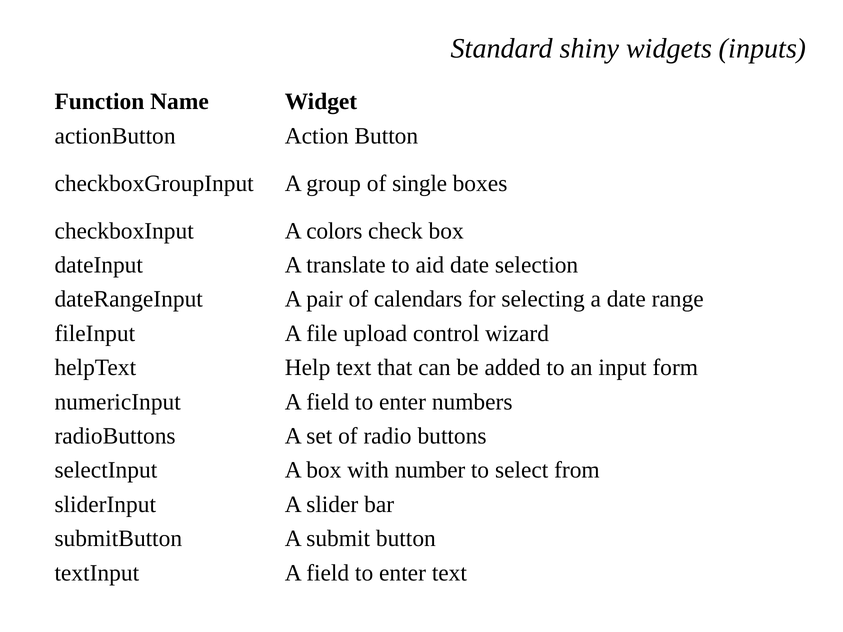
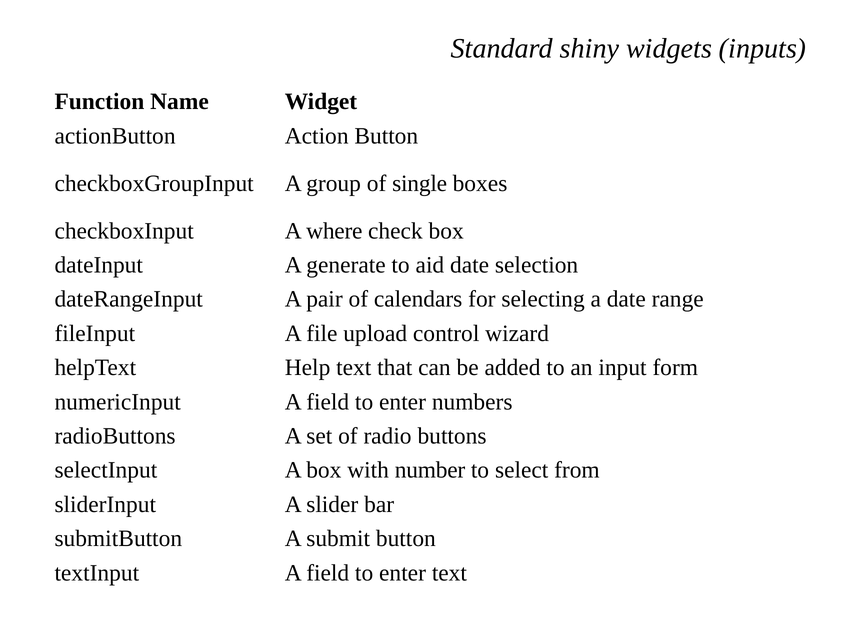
colors: colors -> where
translate: translate -> generate
